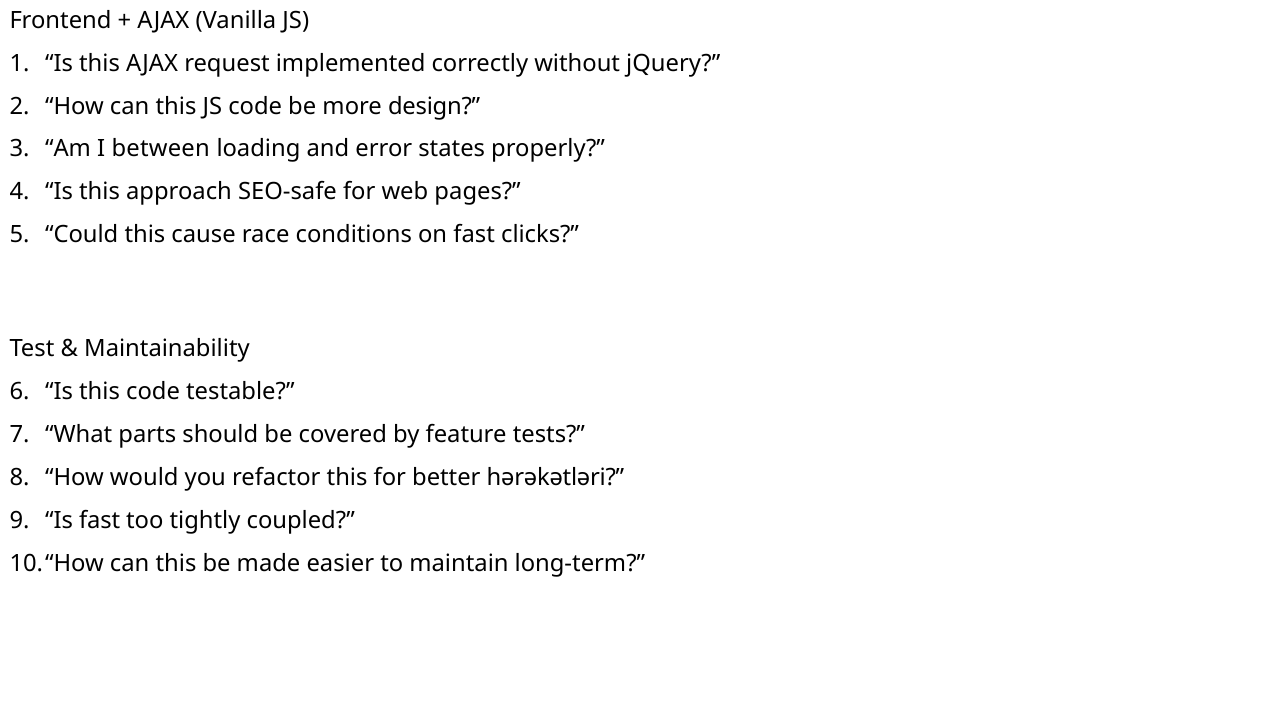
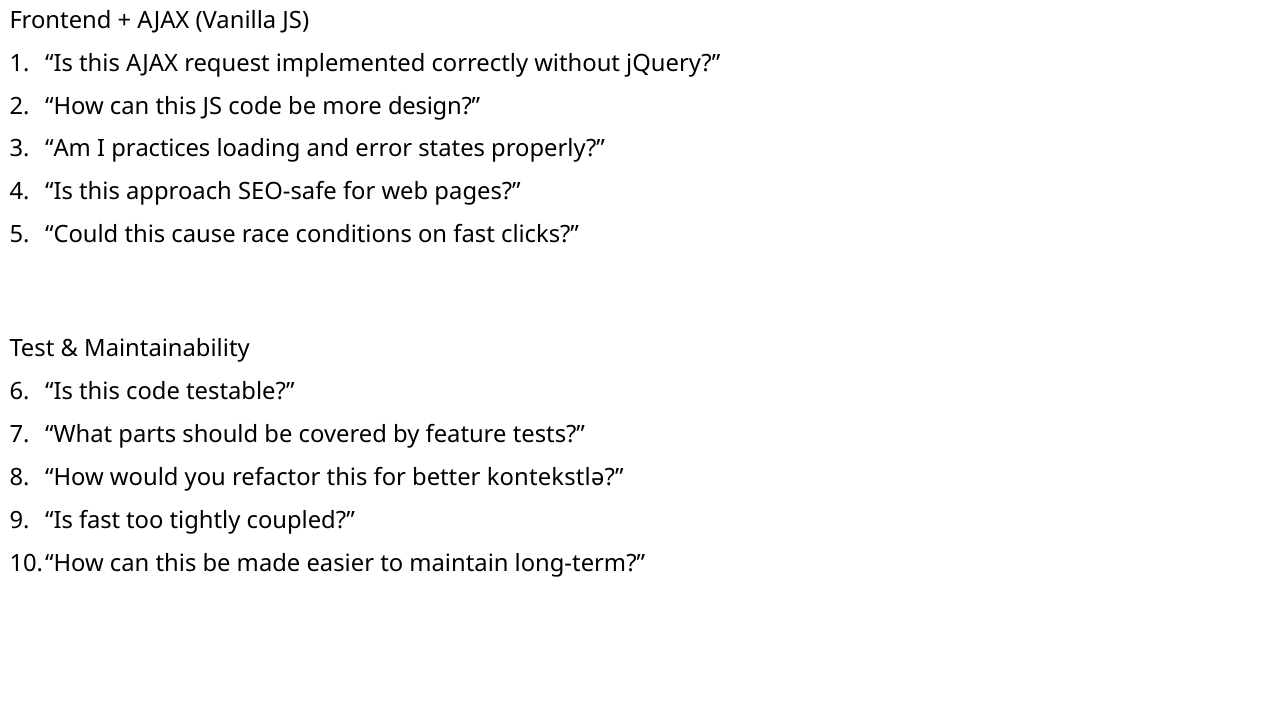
between: between -> practices
hərəkətləri: hərəkətləri -> kontekstlə
